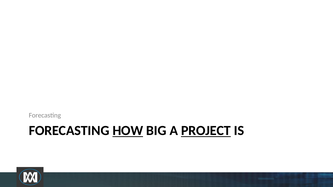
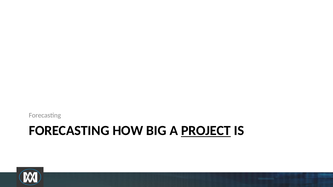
HOW underline: present -> none
